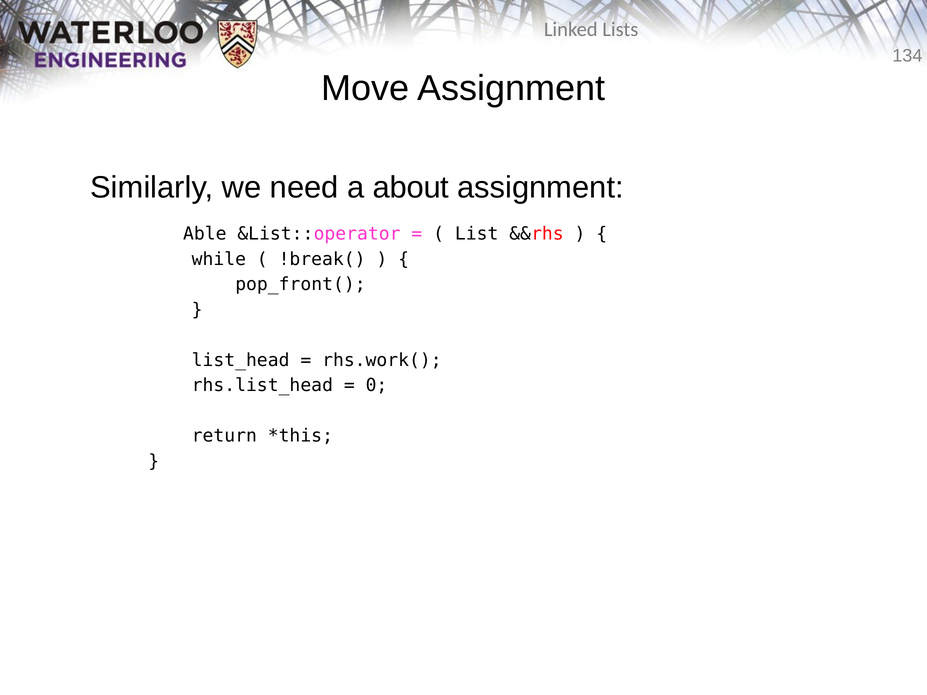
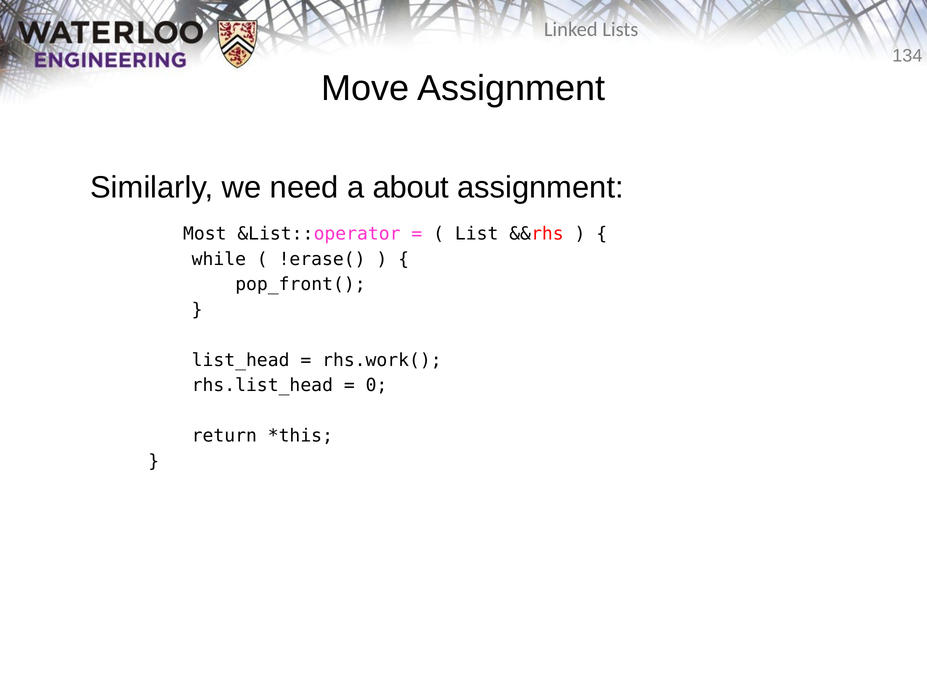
Able: Able -> Most
!break(: !break( -> !erase(
